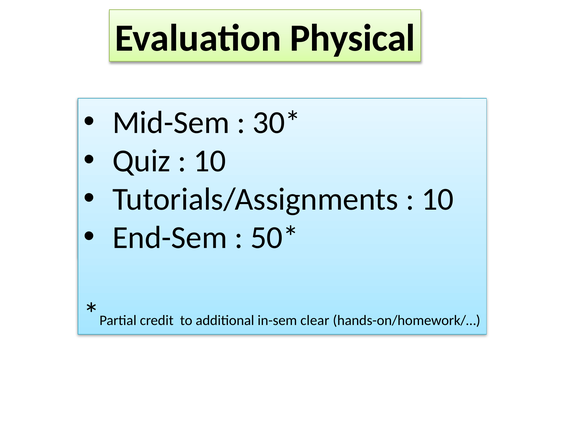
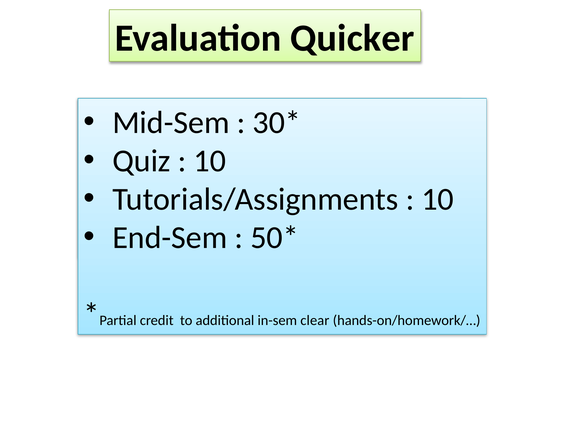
Physical: Physical -> Quicker
